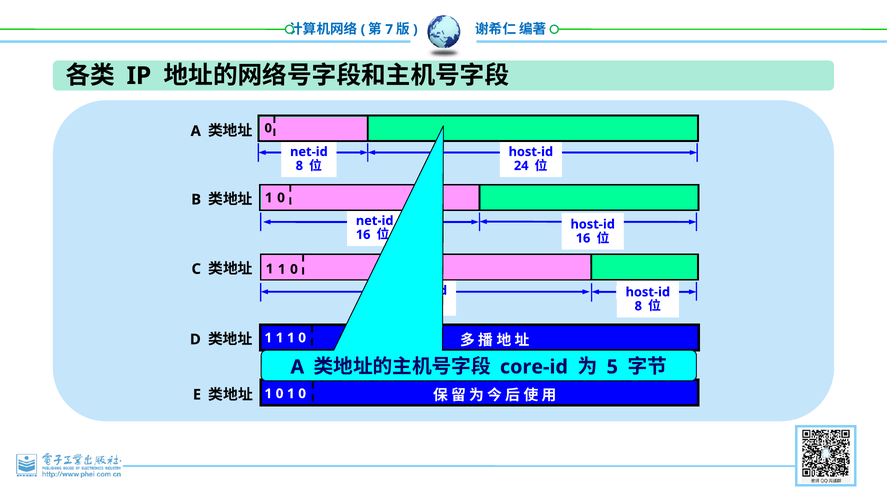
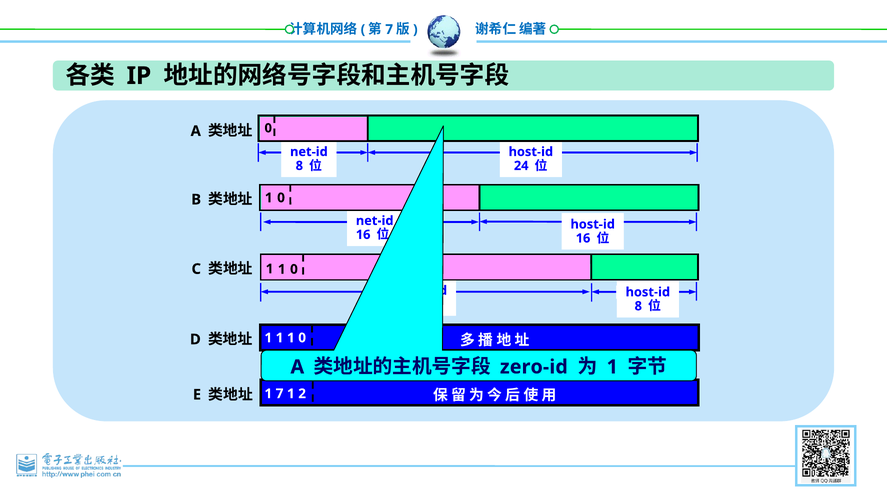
core-id: core-id -> zero-id
5 at (612, 367): 5 -> 1
0 at (280, 394): 0 -> 7
0 at (302, 394): 0 -> 2
